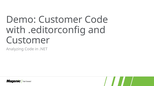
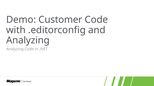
Customer at (28, 41): Customer -> Analyzing
